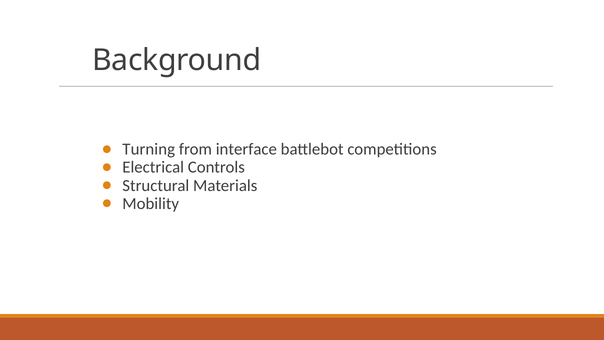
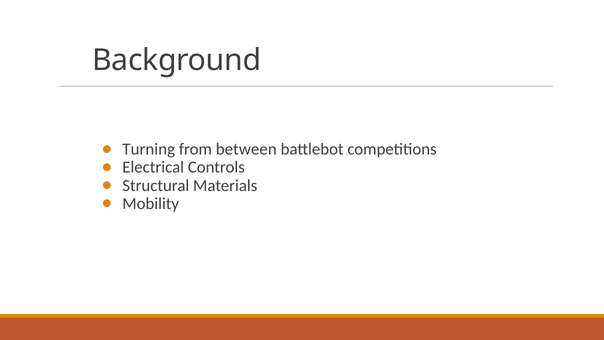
interface: interface -> between
